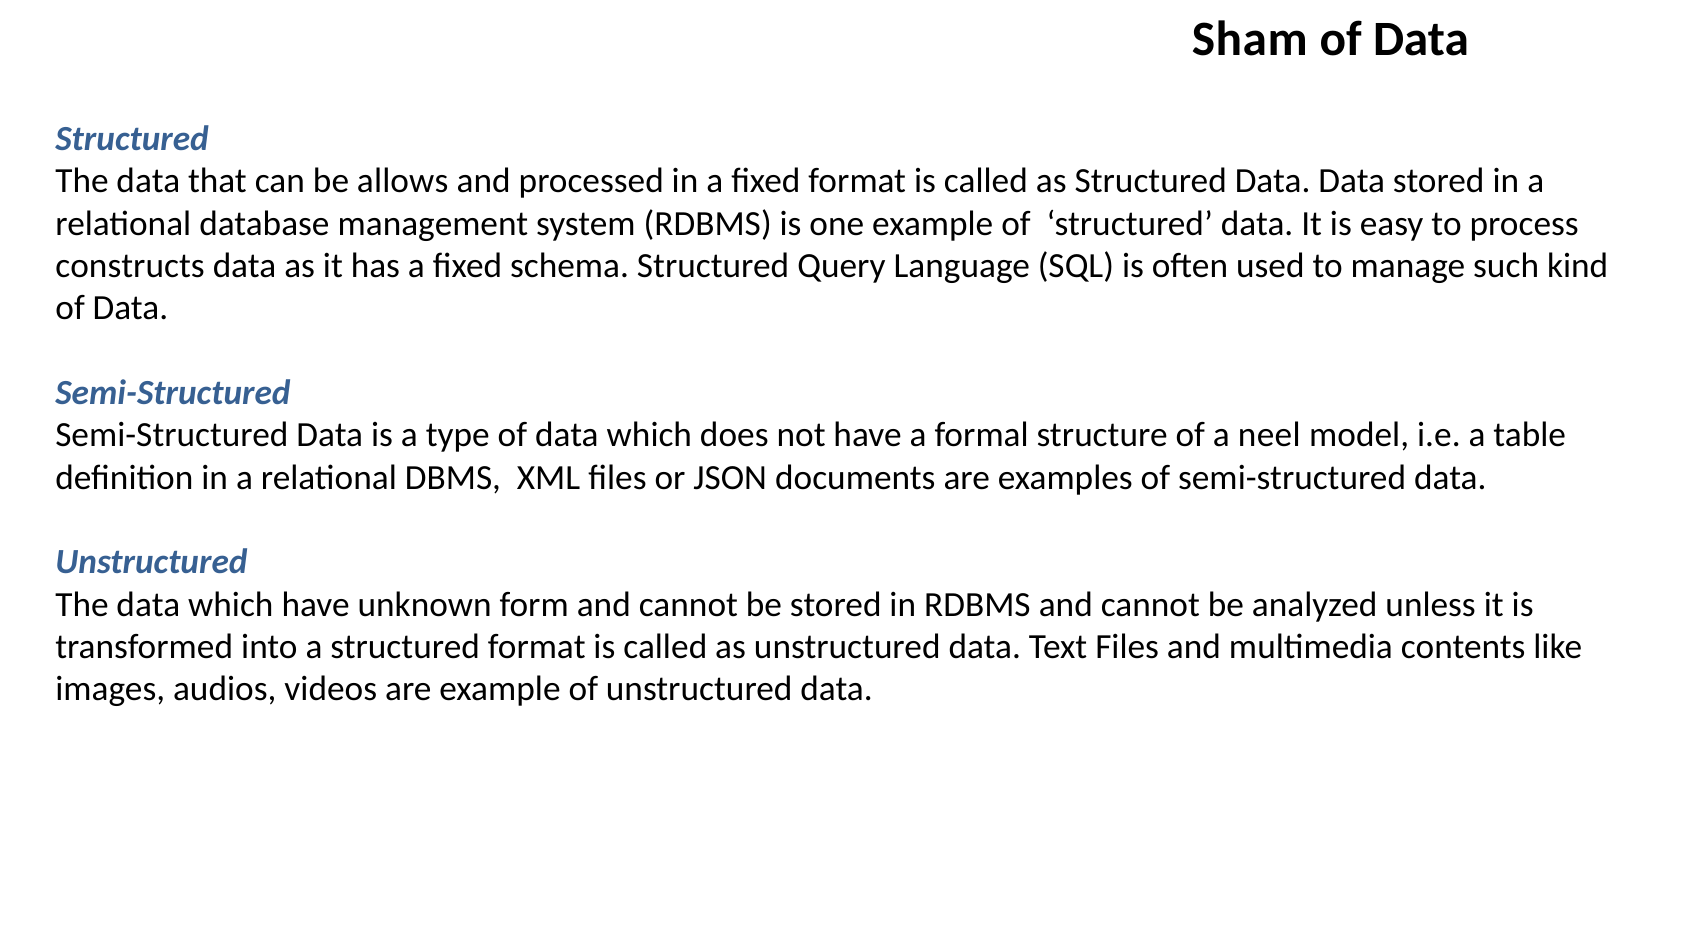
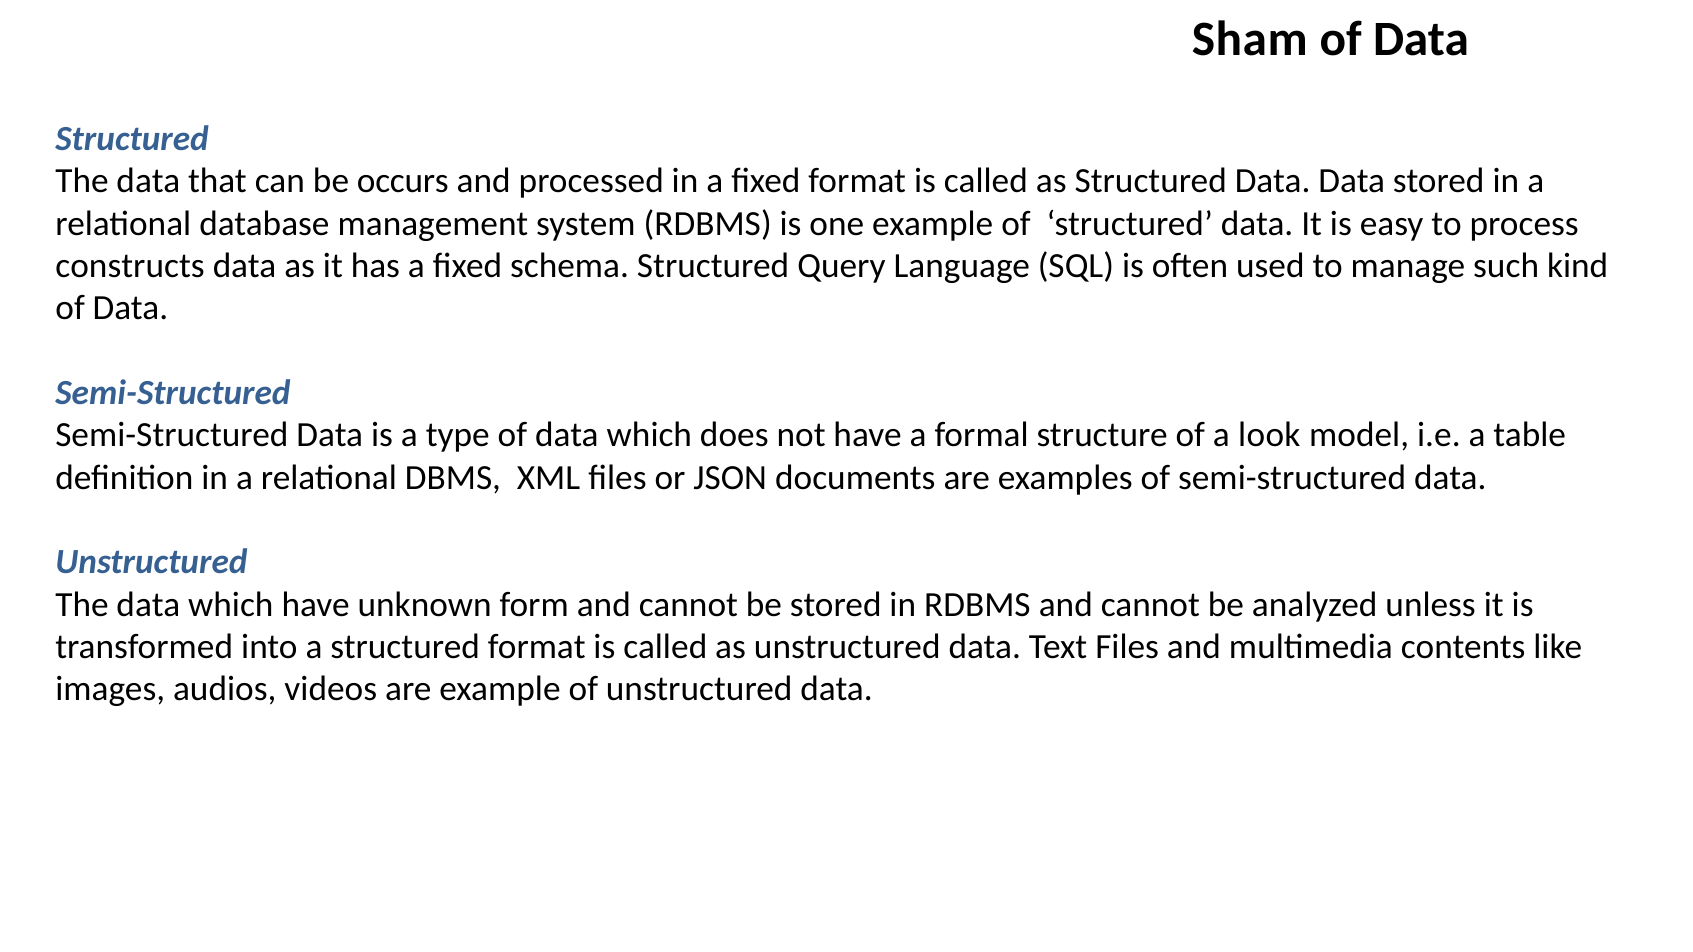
allows: allows -> occurs
neel: neel -> look
